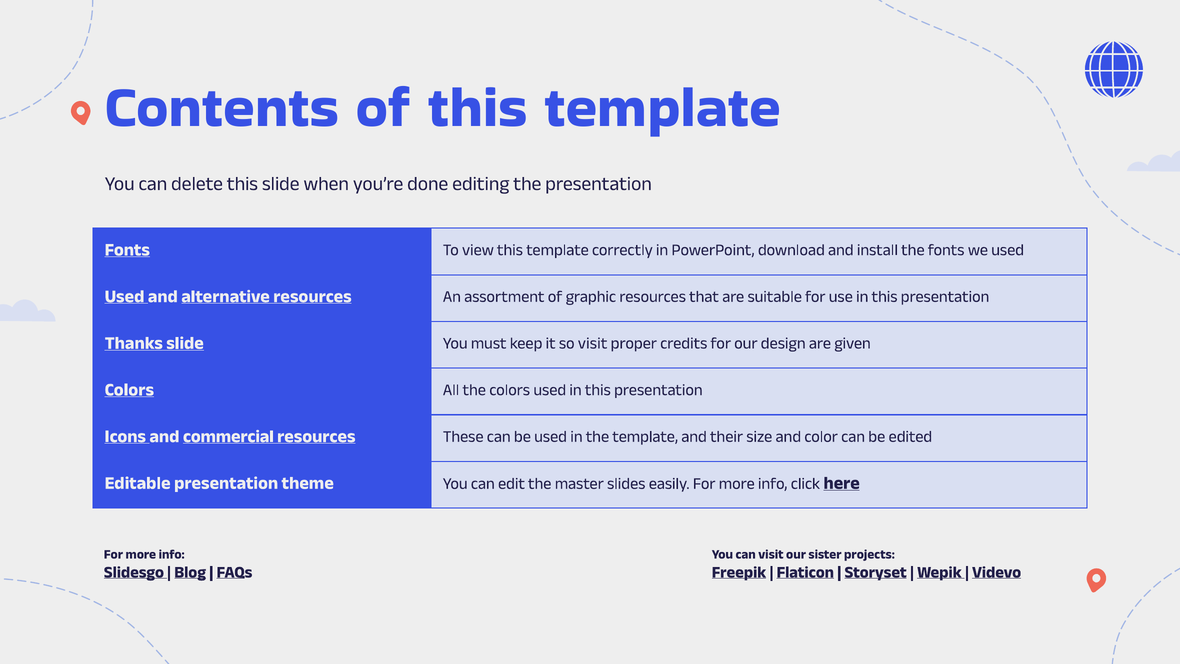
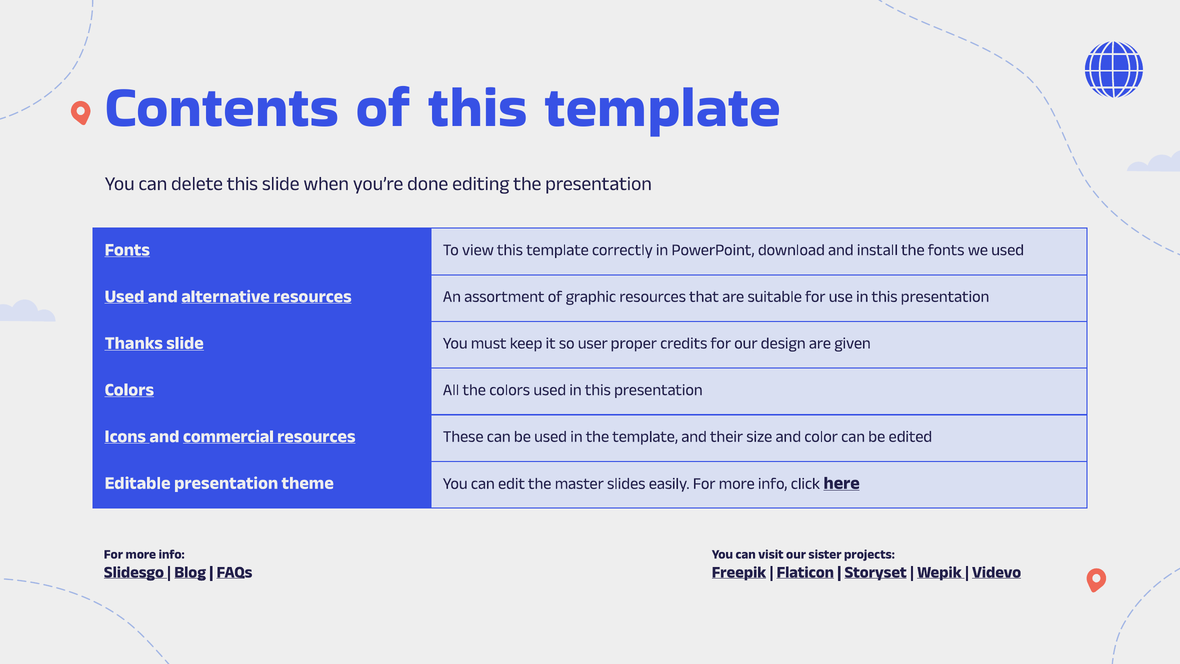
so visit: visit -> user
